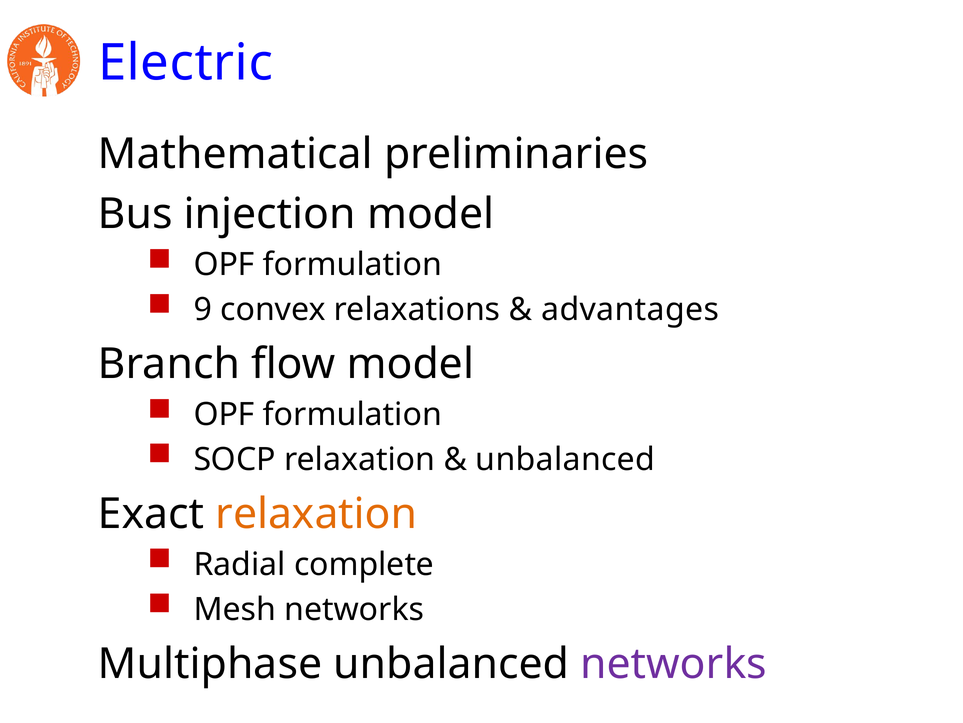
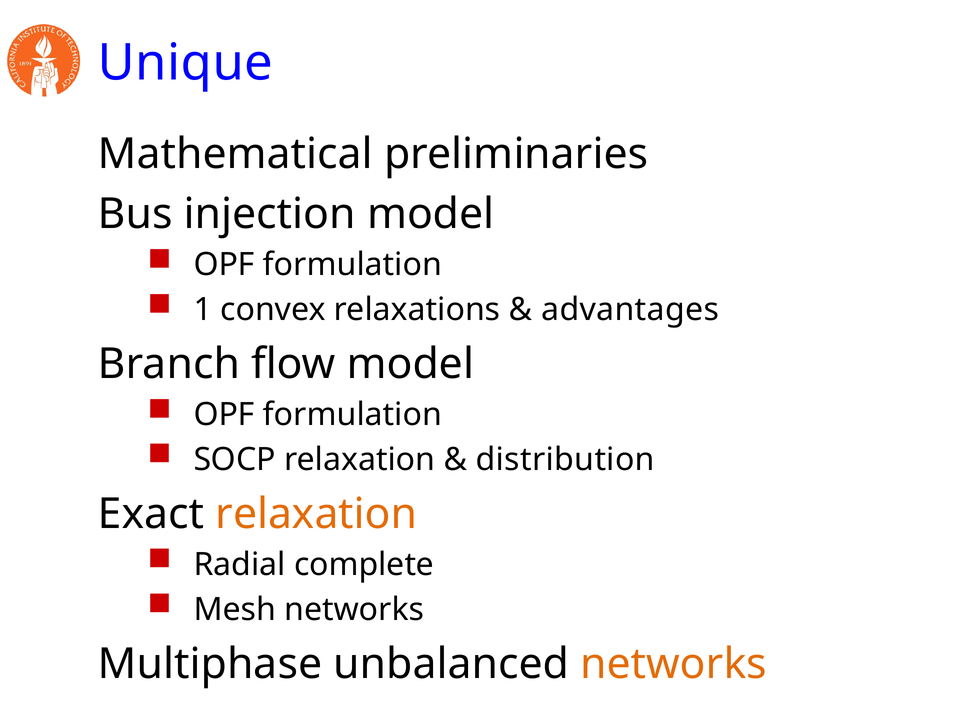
Electric: Electric -> Unique
9: 9 -> 1
unbalanced at (565, 459): unbalanced -> distribution
networks at (674, 663) colour: purple -> orange
